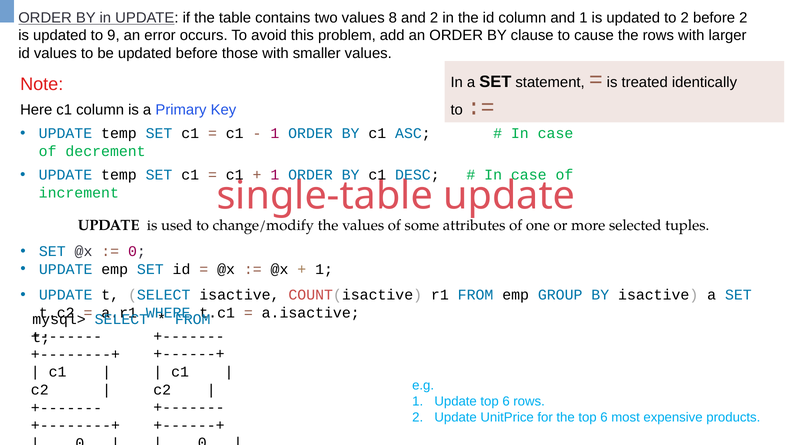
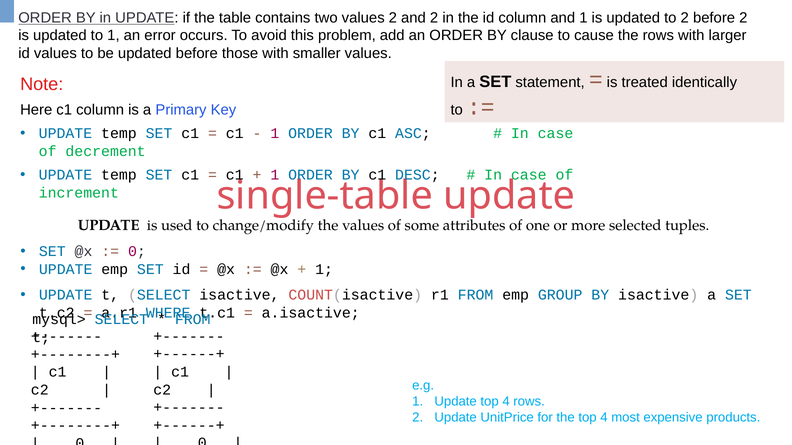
values 8: 8 -> 2
to 9: 9 -> 1
Update top 6: 6 -> 4
the top 6: 6 -> 4
